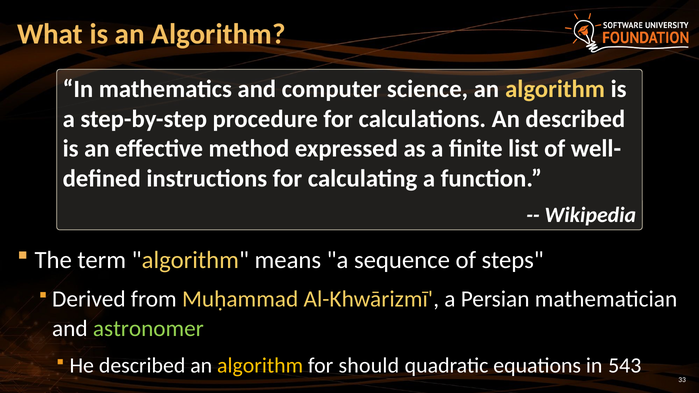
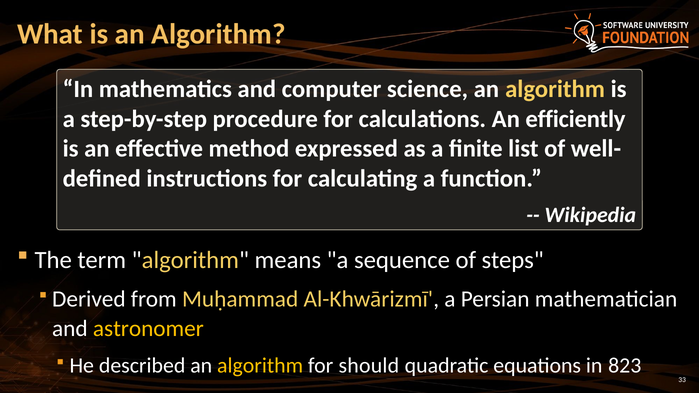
An described: described -> efficiently
astronomer colour: light green -> yellow
543: 543 -> 823
